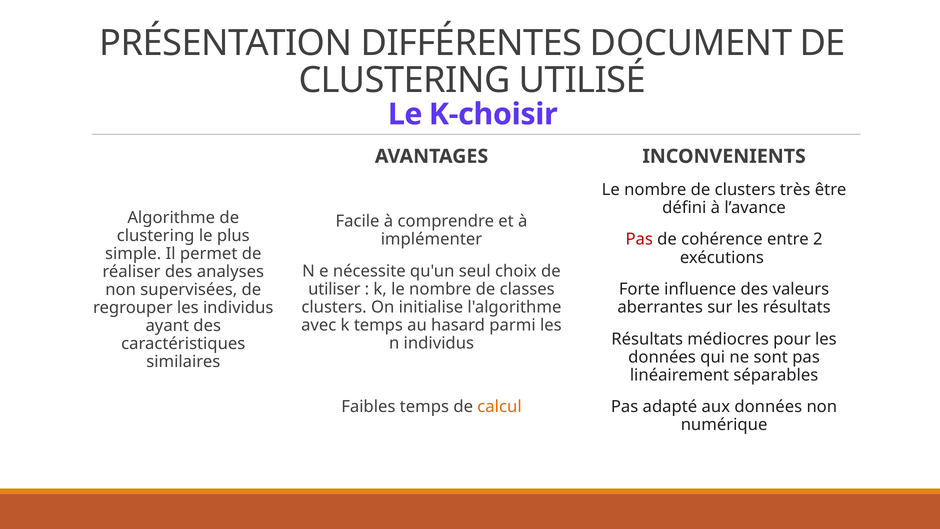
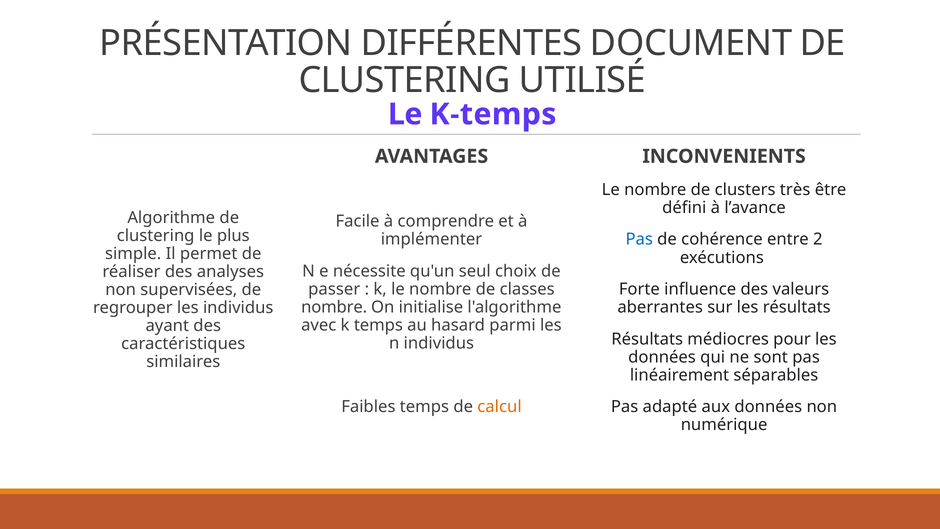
K-choisir: K-choisir -> K-temps
Pas at (639, 239) colour: red -> blue
utiliser: utiliser -> passer
clusters at (334, 307): clusters -> nombre
